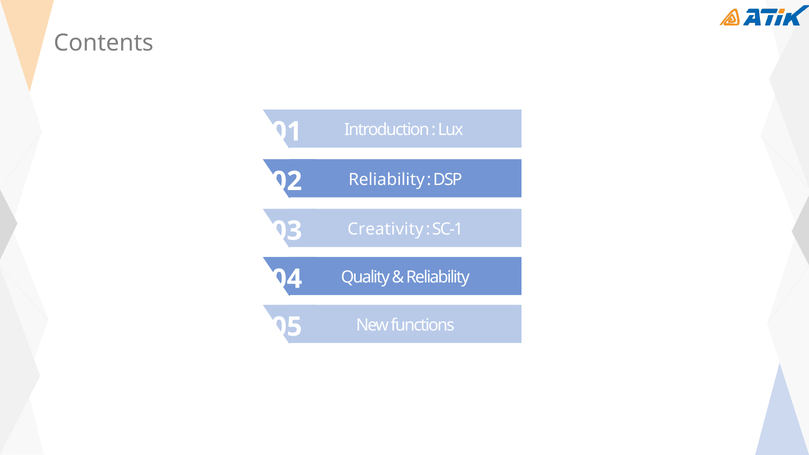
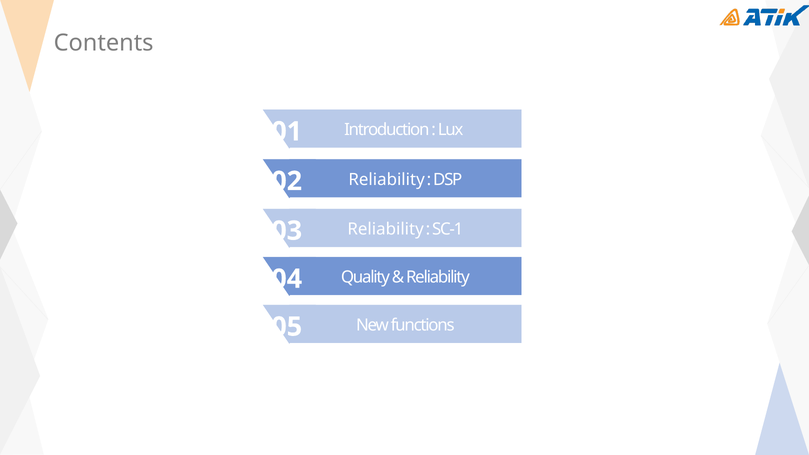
Creativity at (386, 229): Creativity -> Reliability
